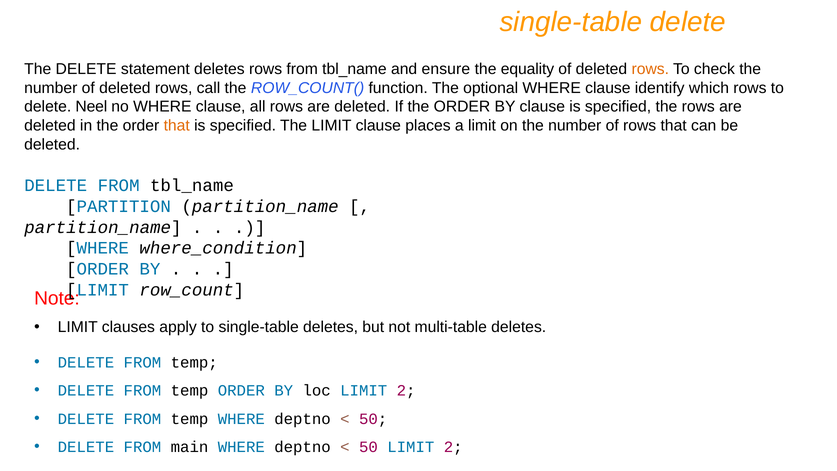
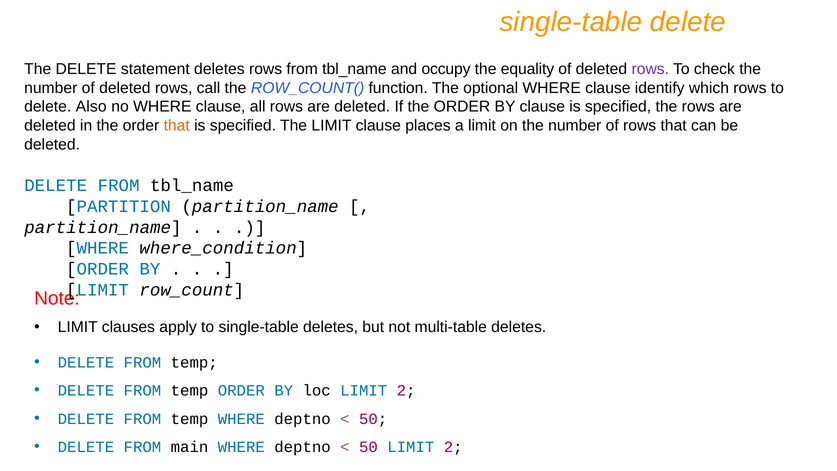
ensure: ensure -> occupy
rows at (650, 69) colour: orange -> purple
Neel: Neel -> Also
